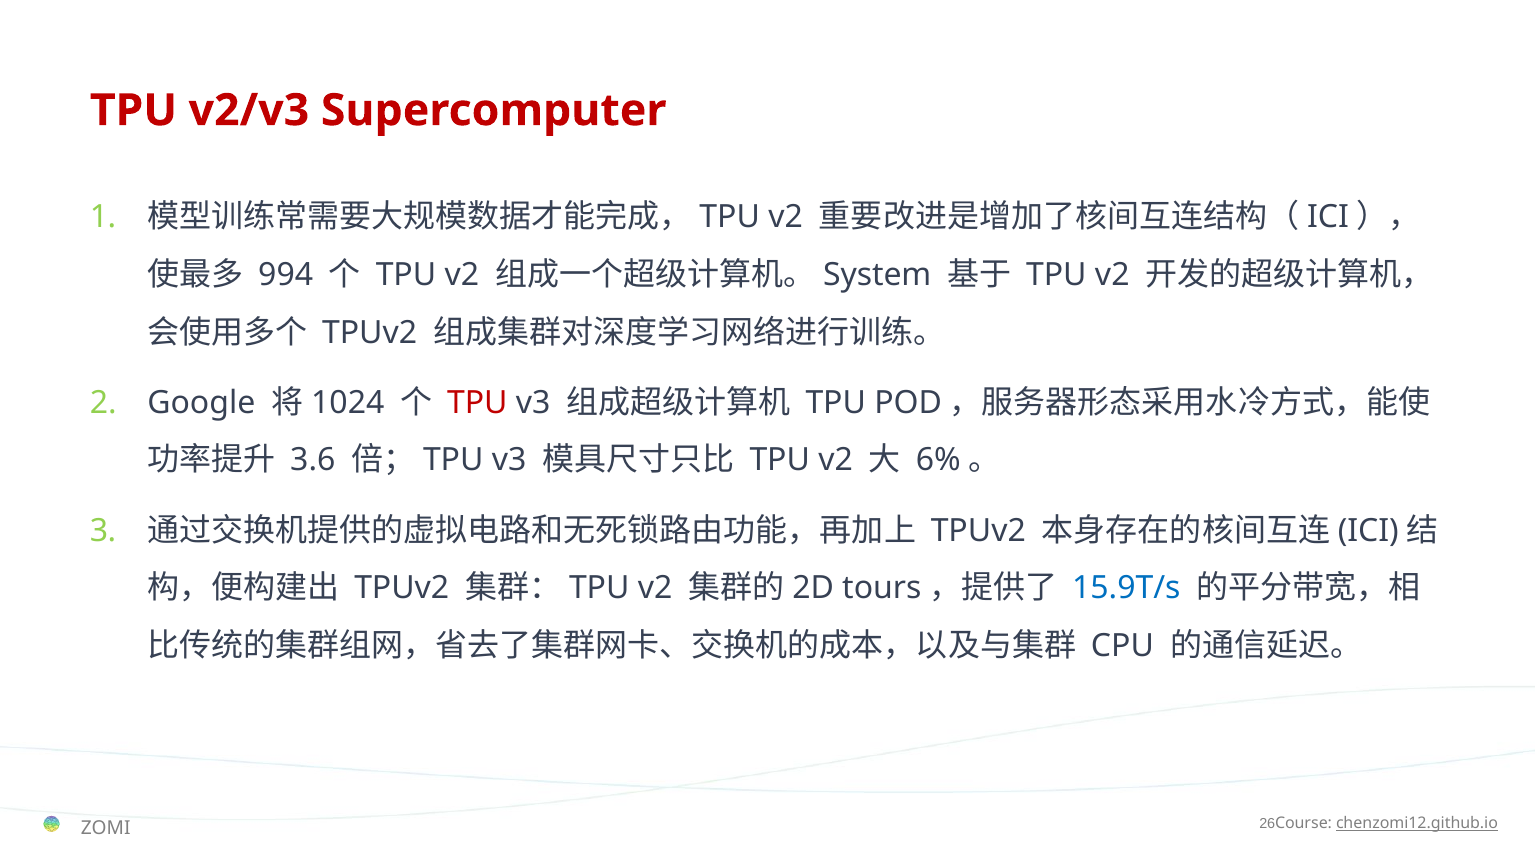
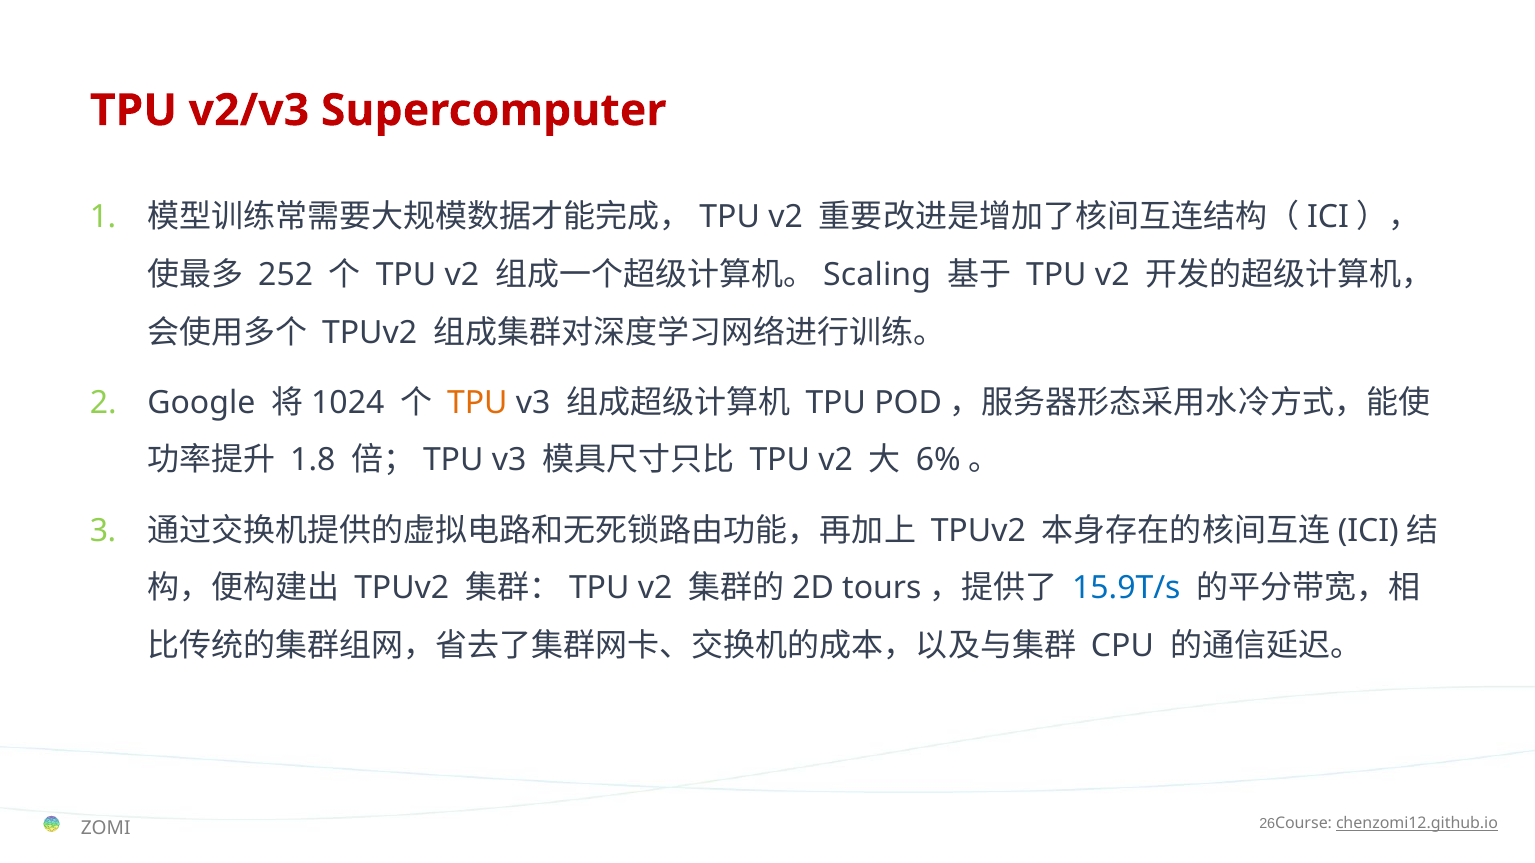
994: 994 -> 252
System: System -> Scaling
TPU at (477, 403) colour: red -> orange
3.6: 3.6 -> 1.8
